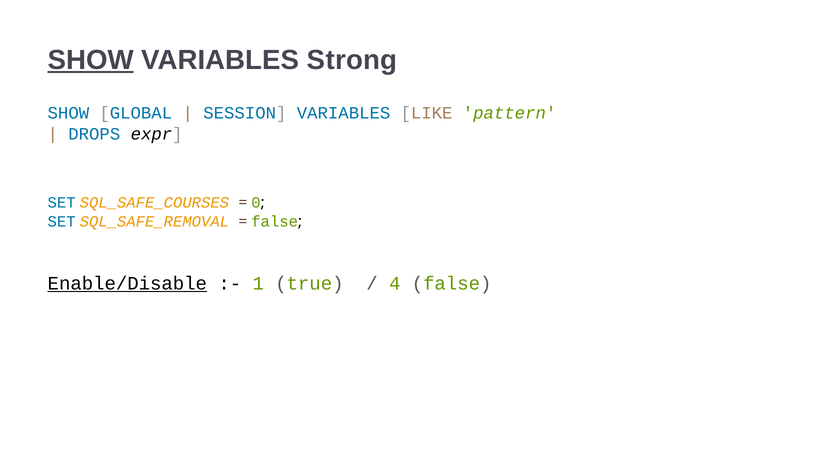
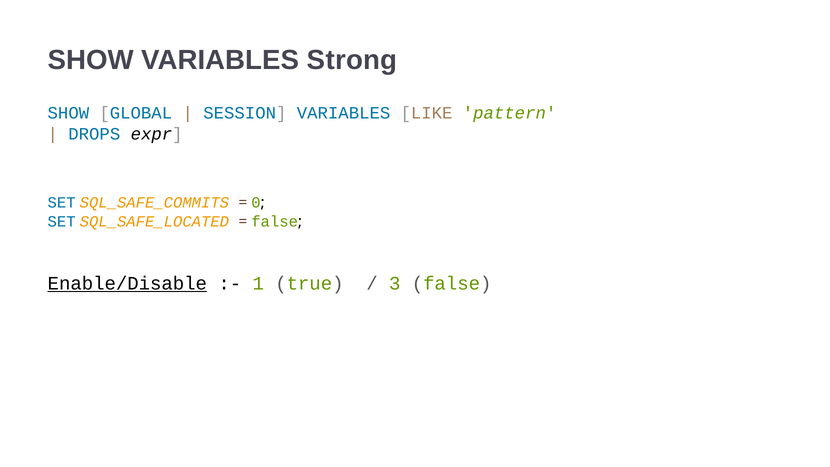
SHOW at (91, 60) underline: present -> none
SQL_SAFE_COURSES: SQL_SAFE_COURSES -> SQL_SAFE_COMMITS
SQL_SAFE_REMOVAL: SQL_SAFE_REMOVAL -> SQL_SAFE_LOCATED
4: 4 -> 3
